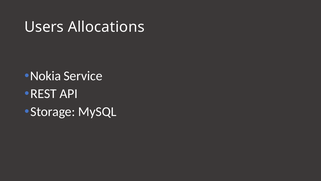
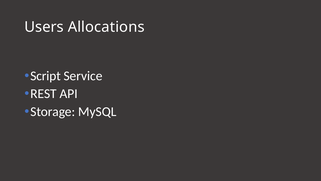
Nokia: Nokia -> Script
